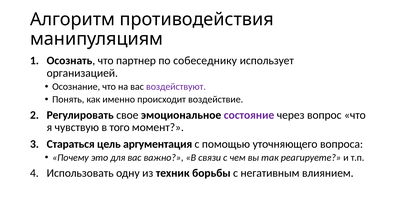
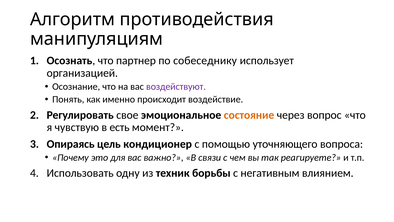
состояние colour: purple -> orange
того: того -> есть
Стараться: Стараться -> Опираясь
аргументация: аргументация -> кондиционер
